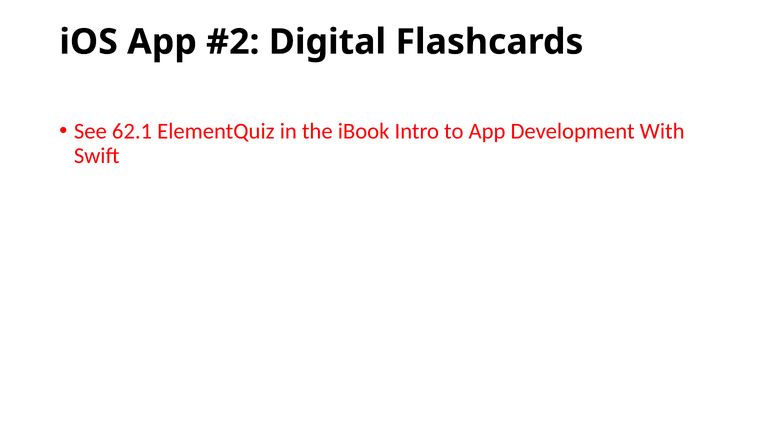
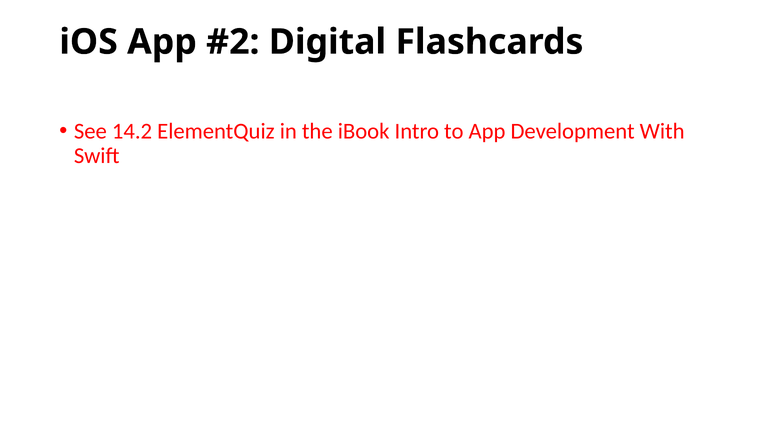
62.1: 62.1 -> 14.2
